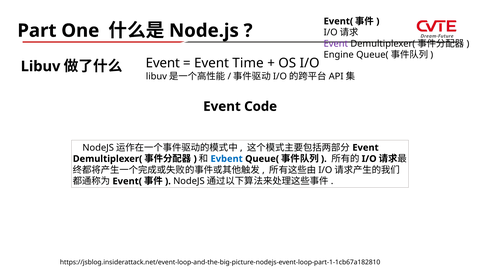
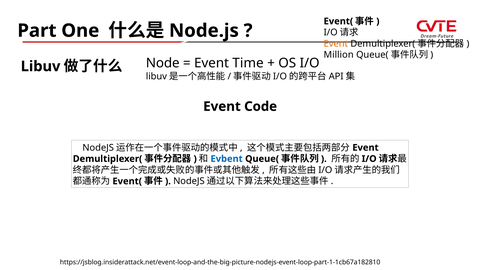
Event at (336, 44) colour: purple -> orange
Engine: Engine -> Million
Event at (163, 63): Event -> Node
